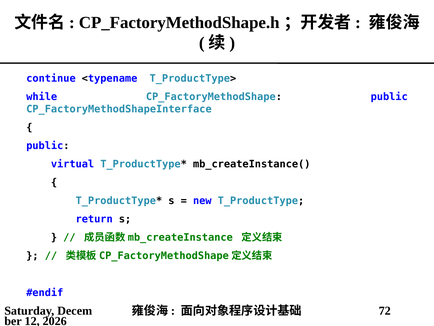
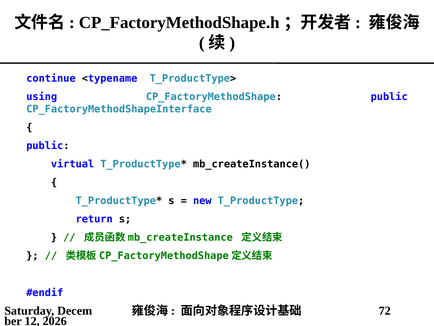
while: while -> using
